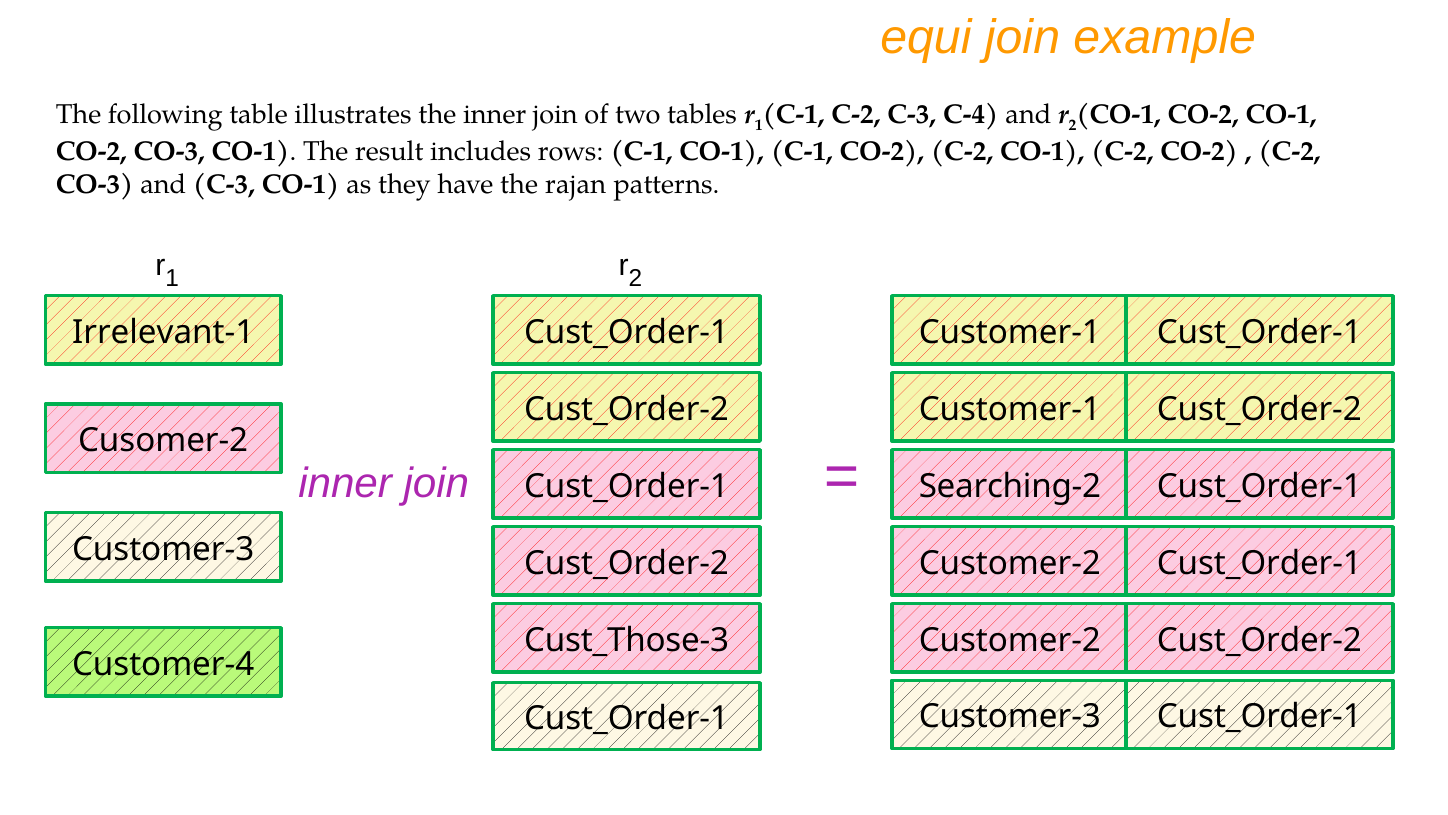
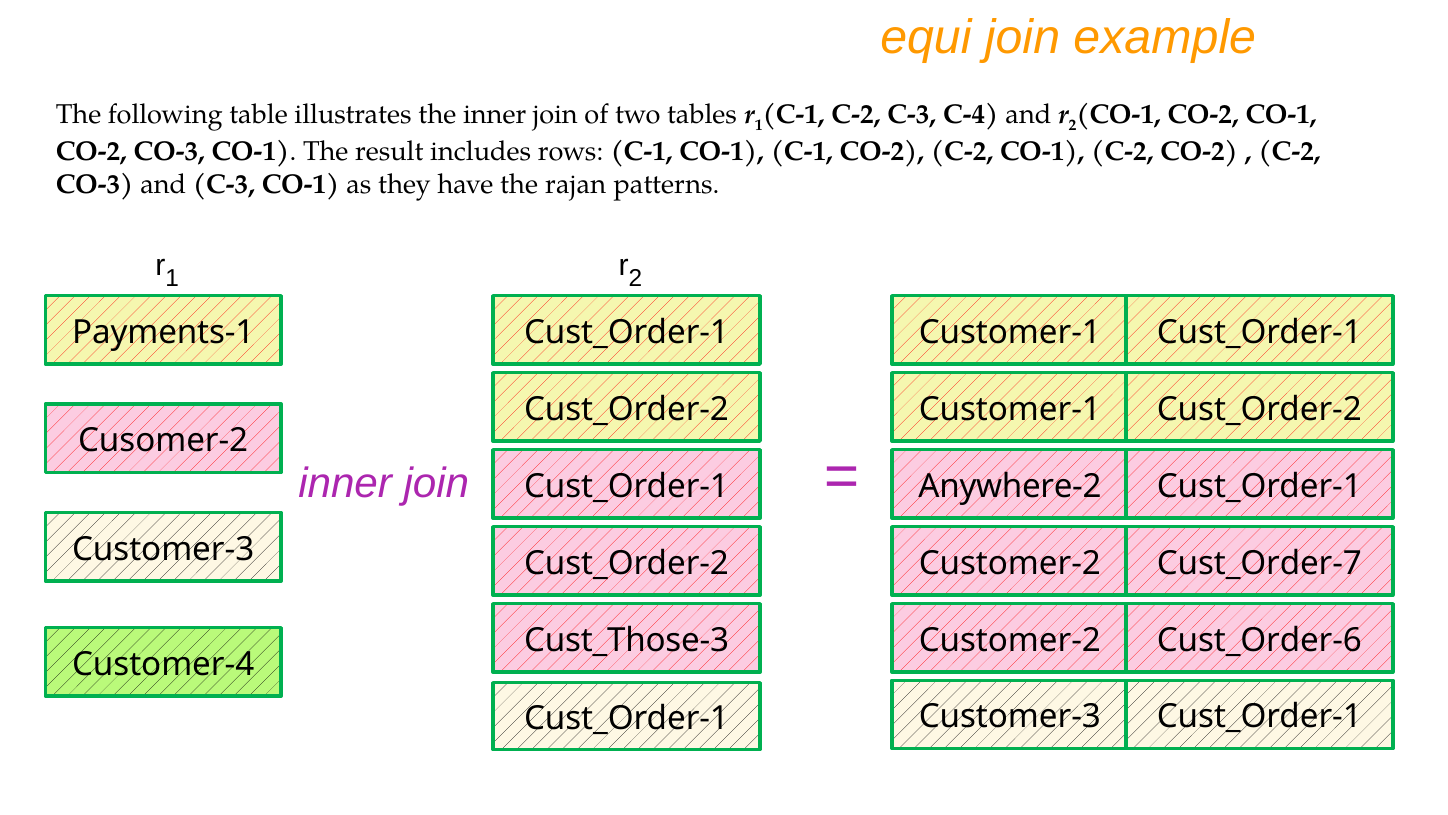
Irrelevant-1: Irrelevant-1 -> Payments-1
Searching-2: Searching-2 -> Anywhere-2
Customer-2 Cust_Order-1: Cust_Order-1 -> Cust_Order-7
Customer-2 Cust_Order-2: Cust_Order-2 -> Cust_Order-6
